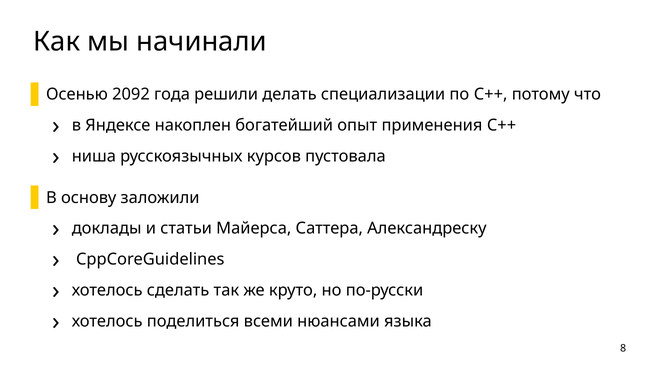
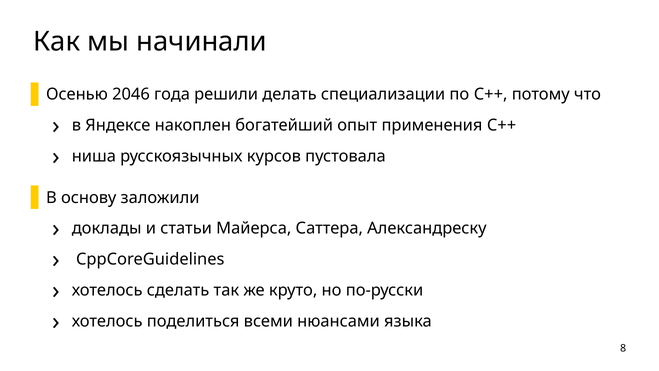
2092: 2092 -> 2046
